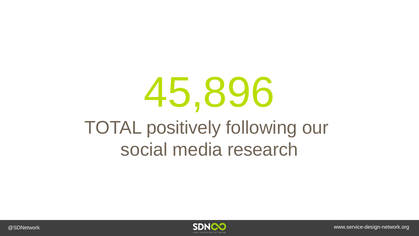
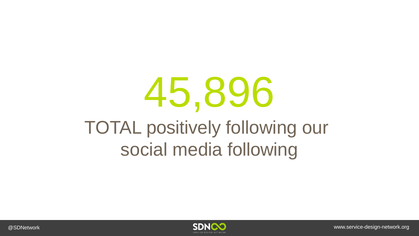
media research: research -> following
